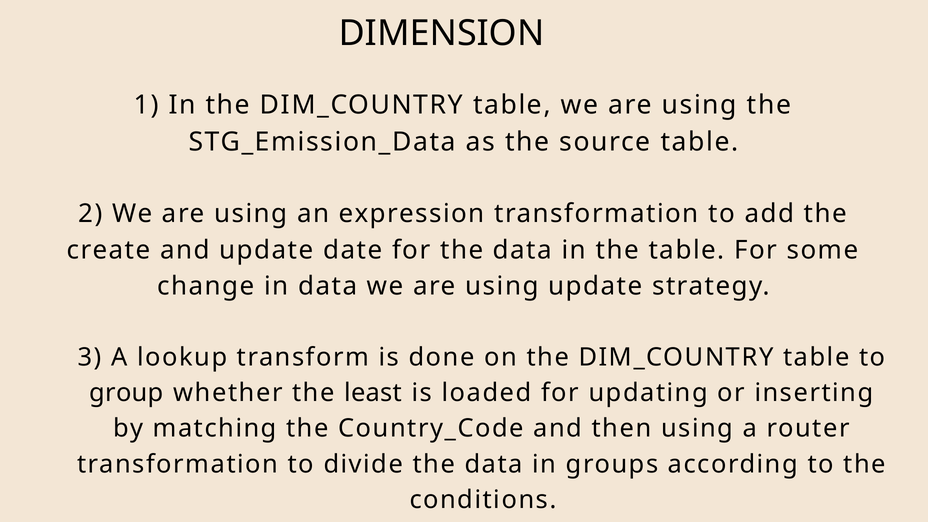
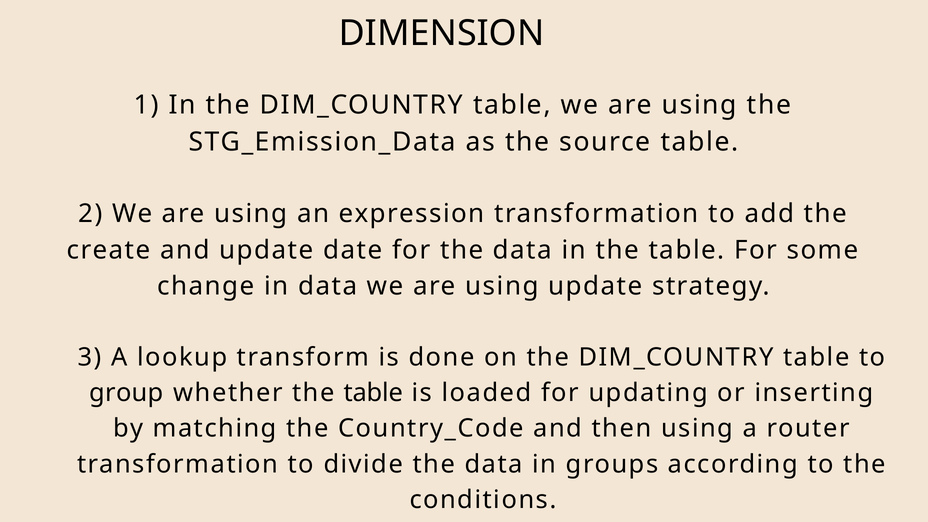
whether the least: least -> table
